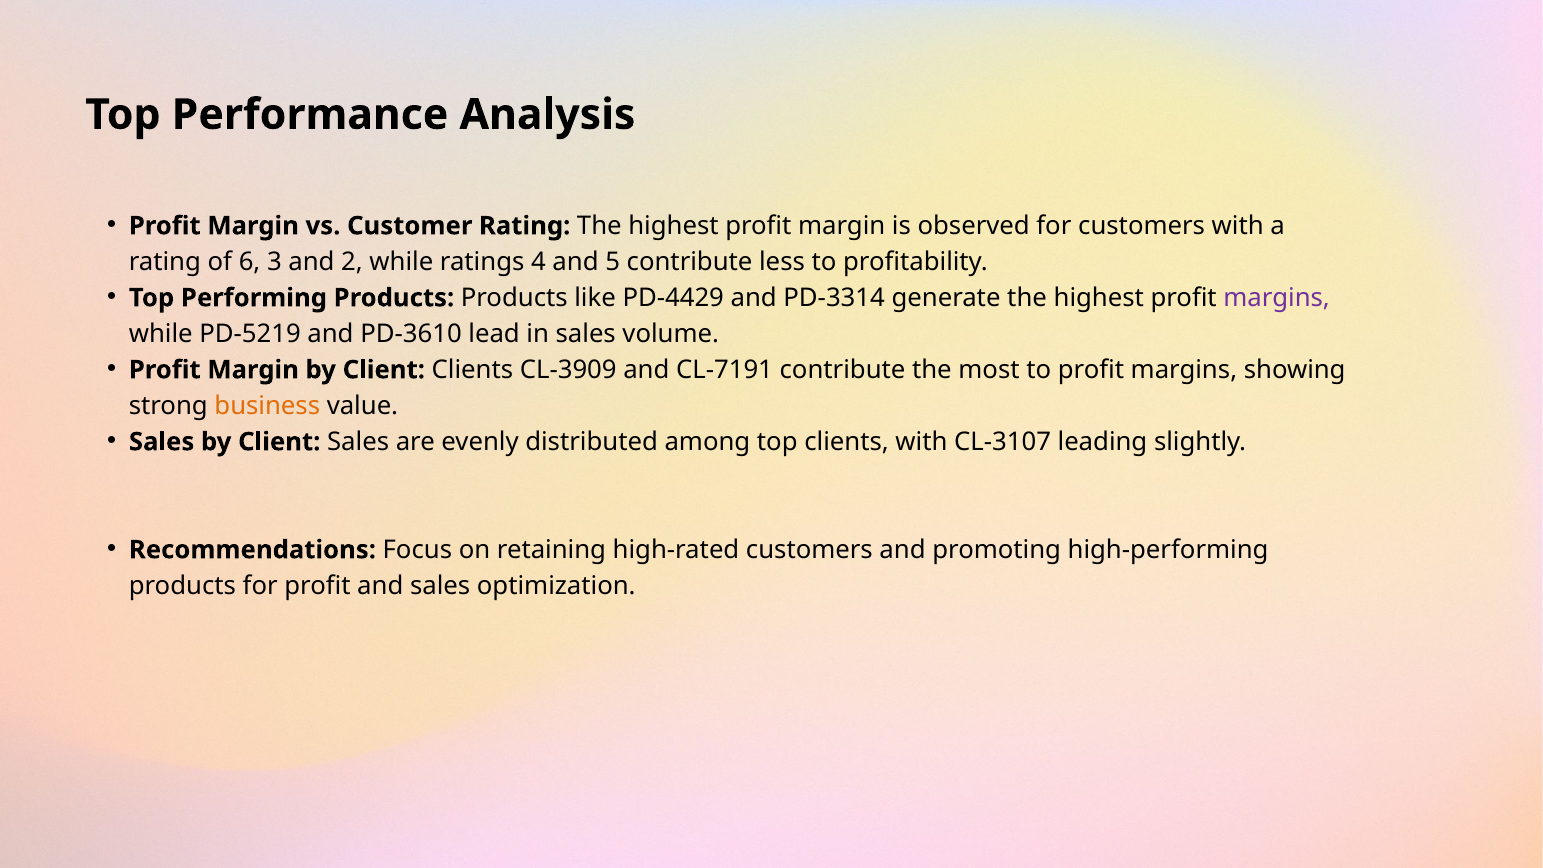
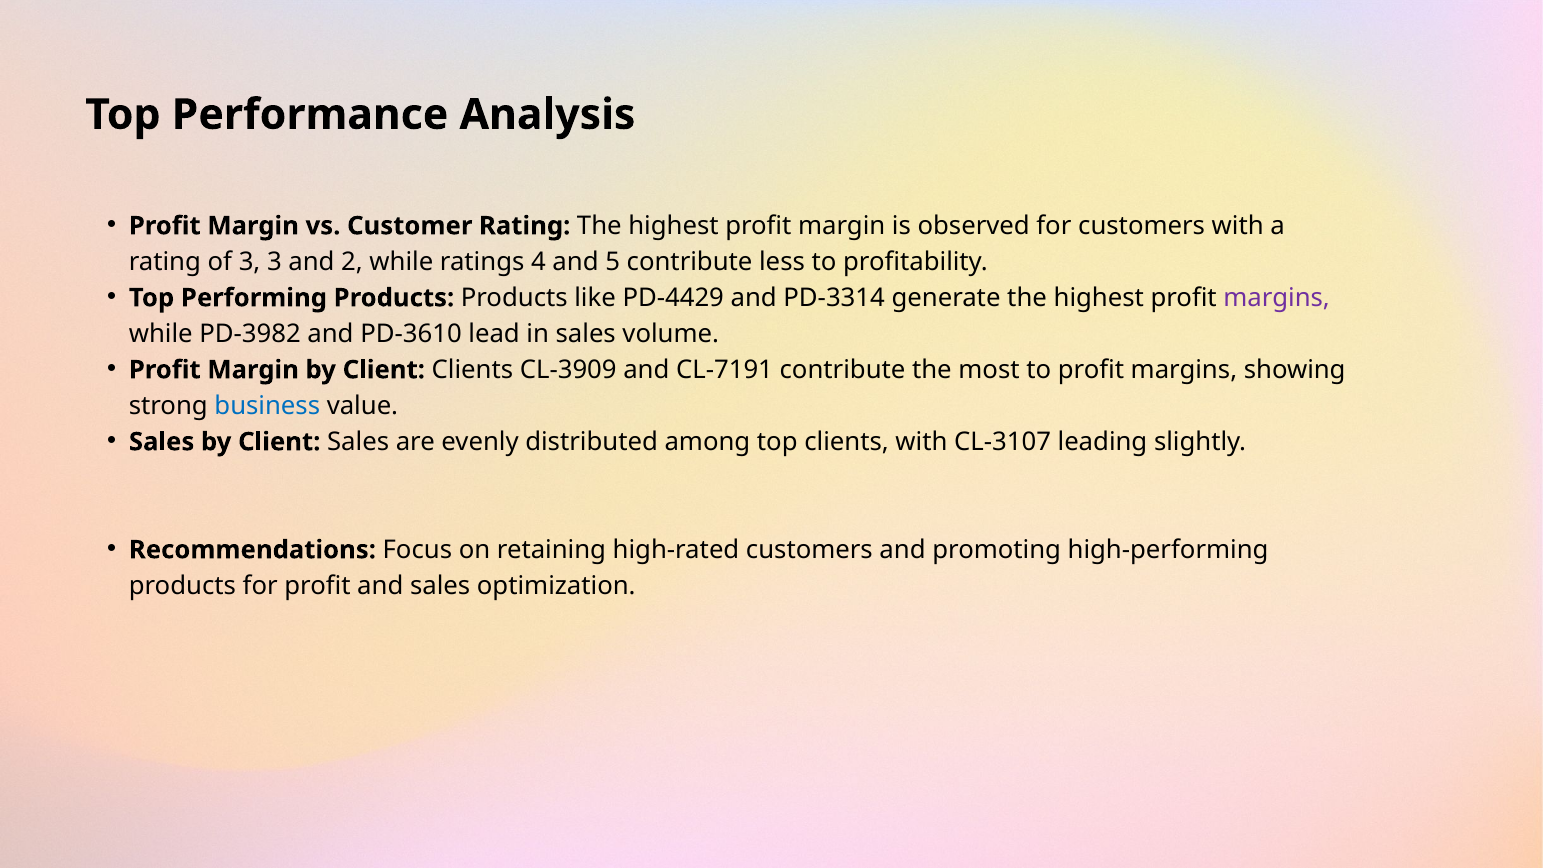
of 6: 6 -> 3
PD-5219: PD-5219 -> PD-3982
business colour: orange -> blue
